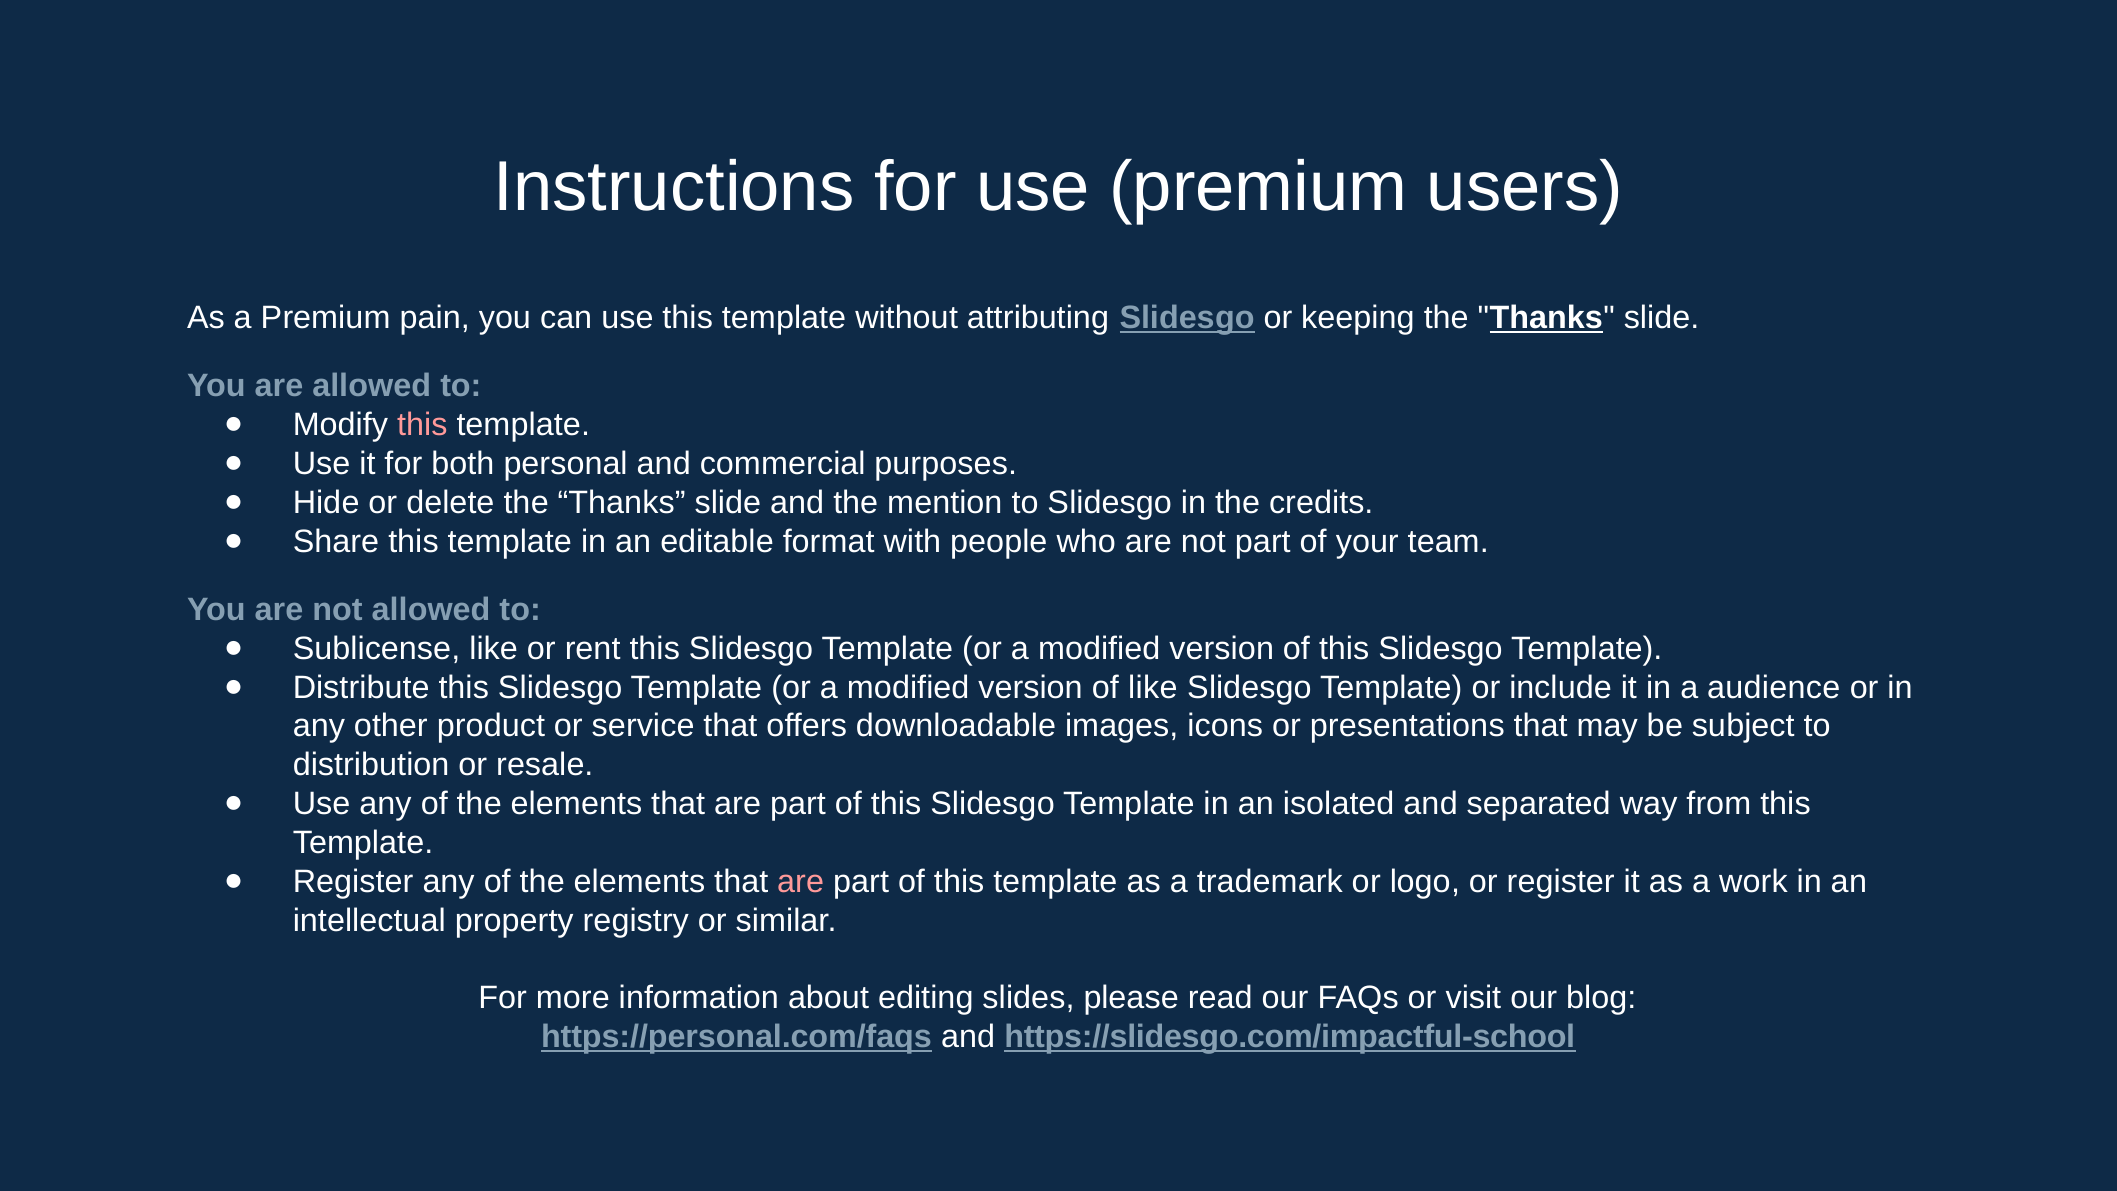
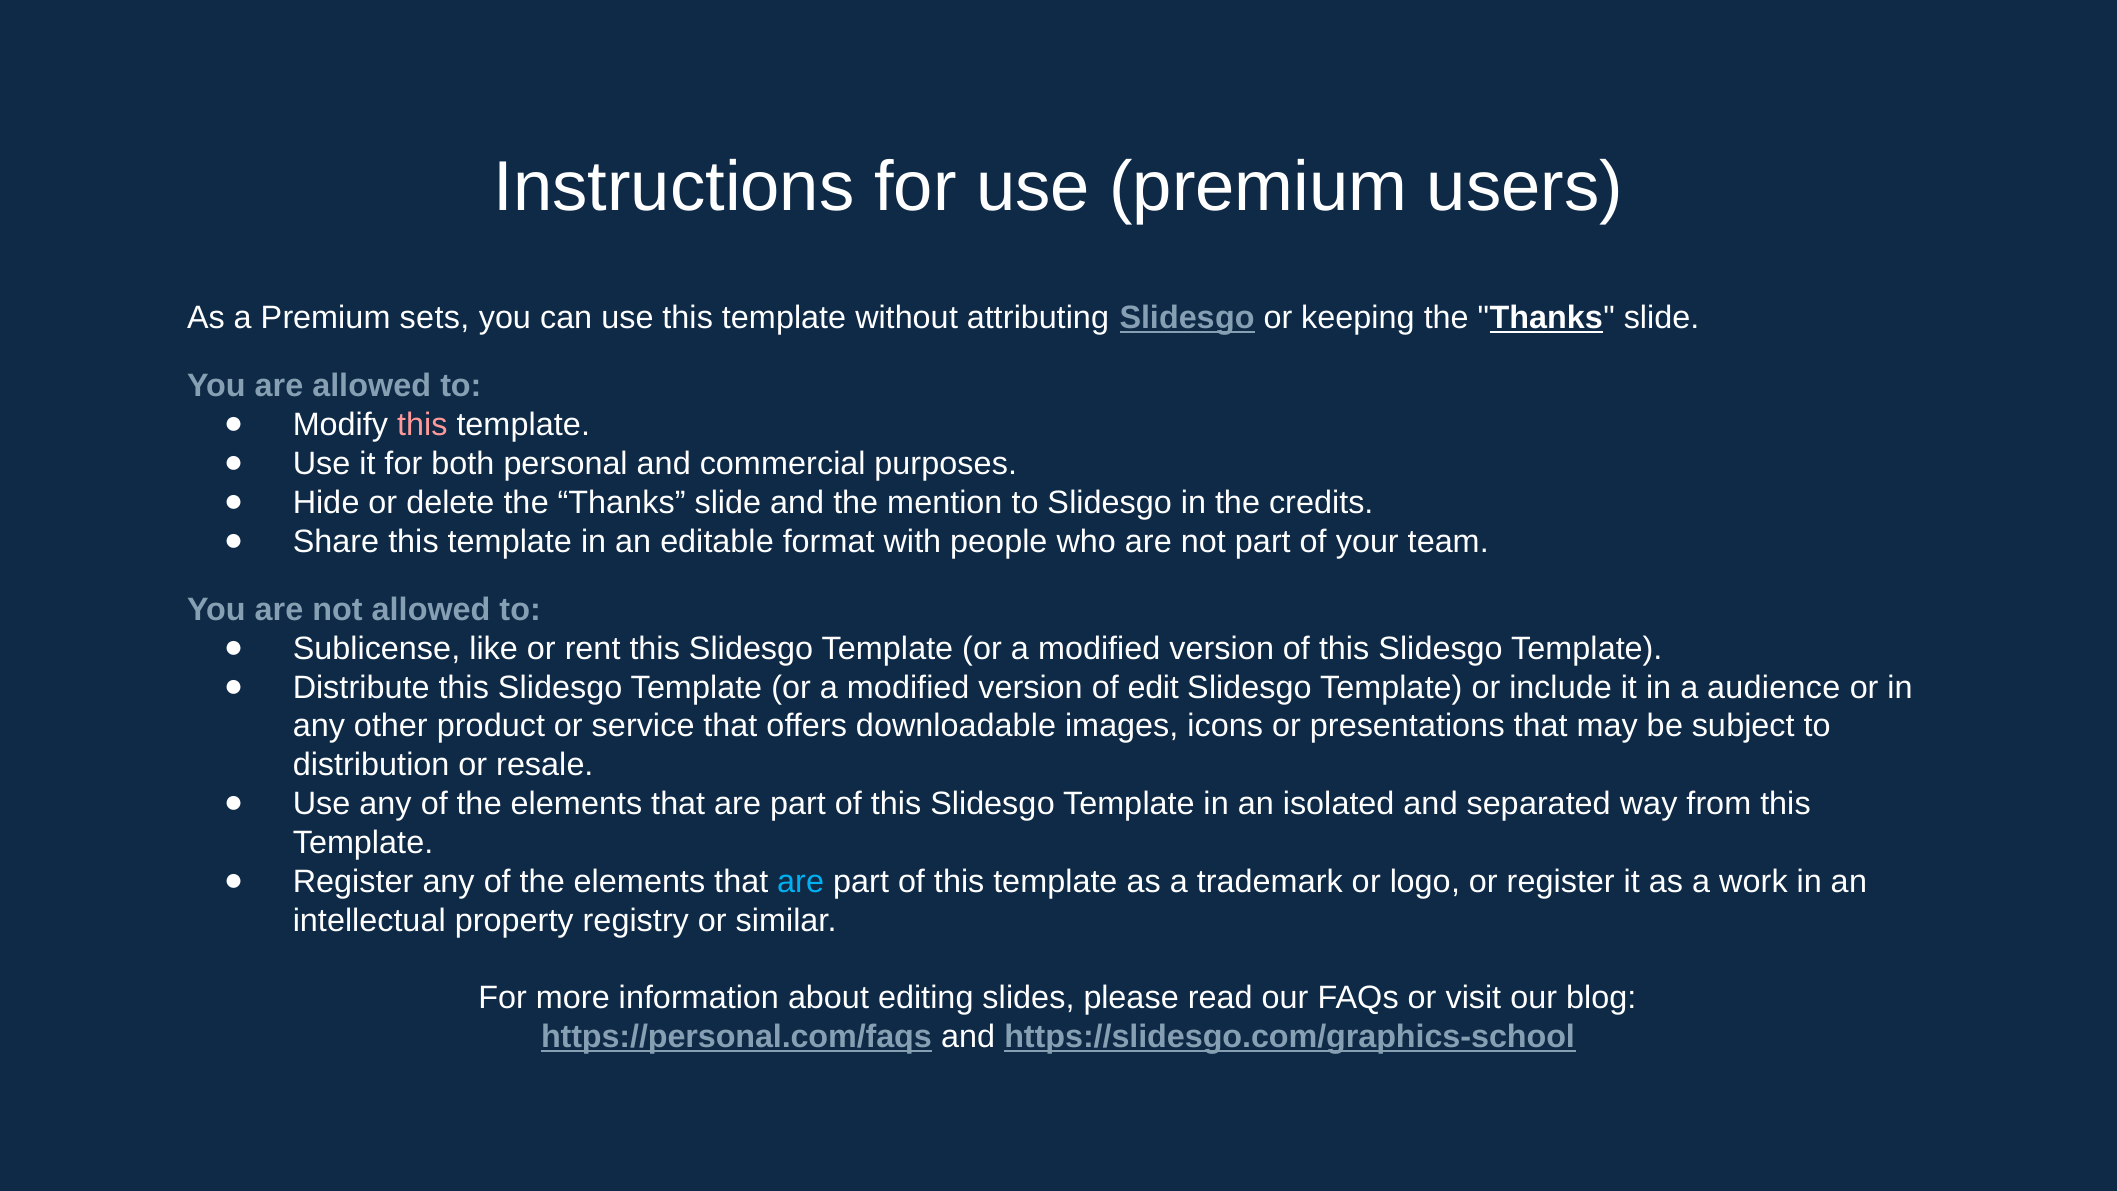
pain: pain -> sets
of like: like -> edit
are at (801, 882) colour: pink -> light blue
https://slidesgo.com/impactful-school: https://slidesgo.com/impactful-school -> https://slidesgo.com/graphics-school
